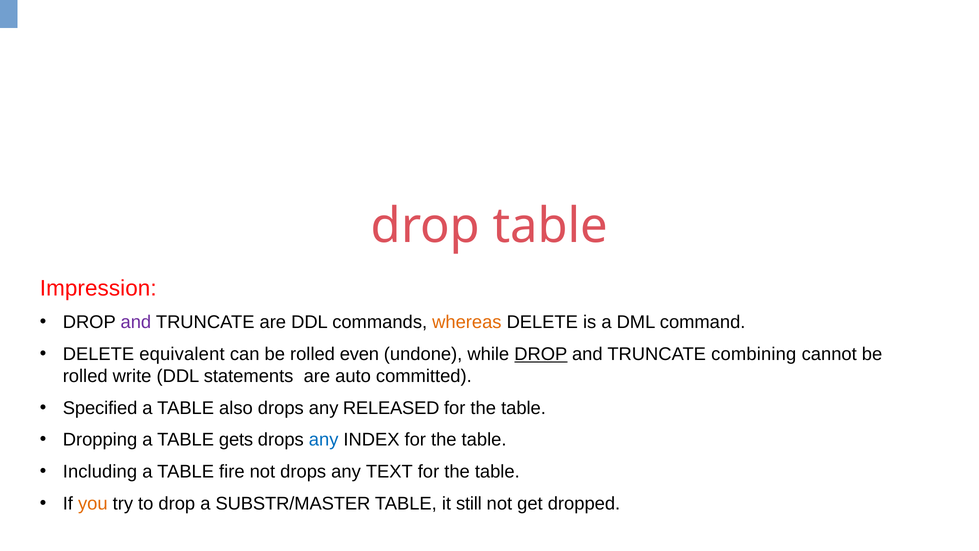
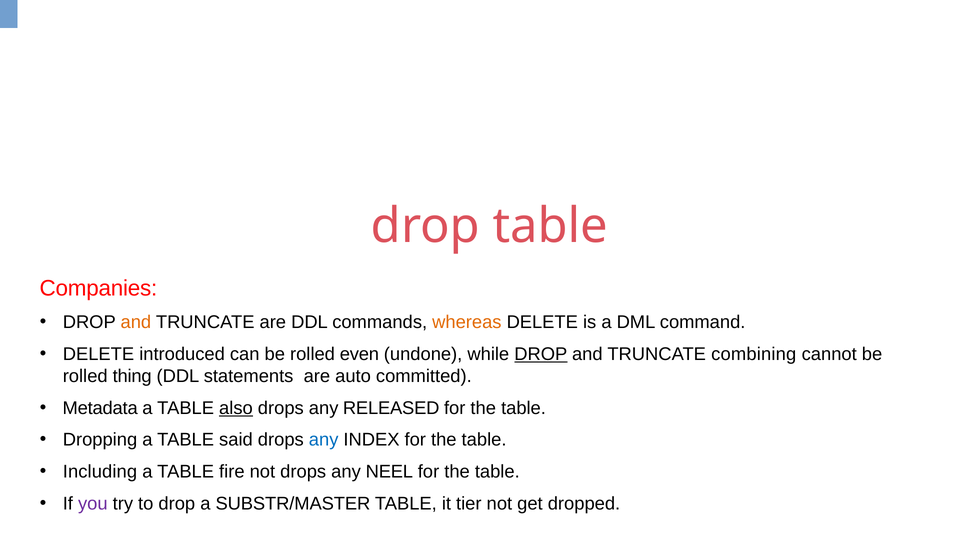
Impression: Impression -> Companies
and at (136, 322) colour: purple -> orange
equivalent: equivalent -> introduced
write: write -> thing
Specified: Specified -> Metadata
also underline: none -> present
gets: gets -> said
TEXT: TEXT -> NEEL
you colour: orange -> purple
still: still -> tier
